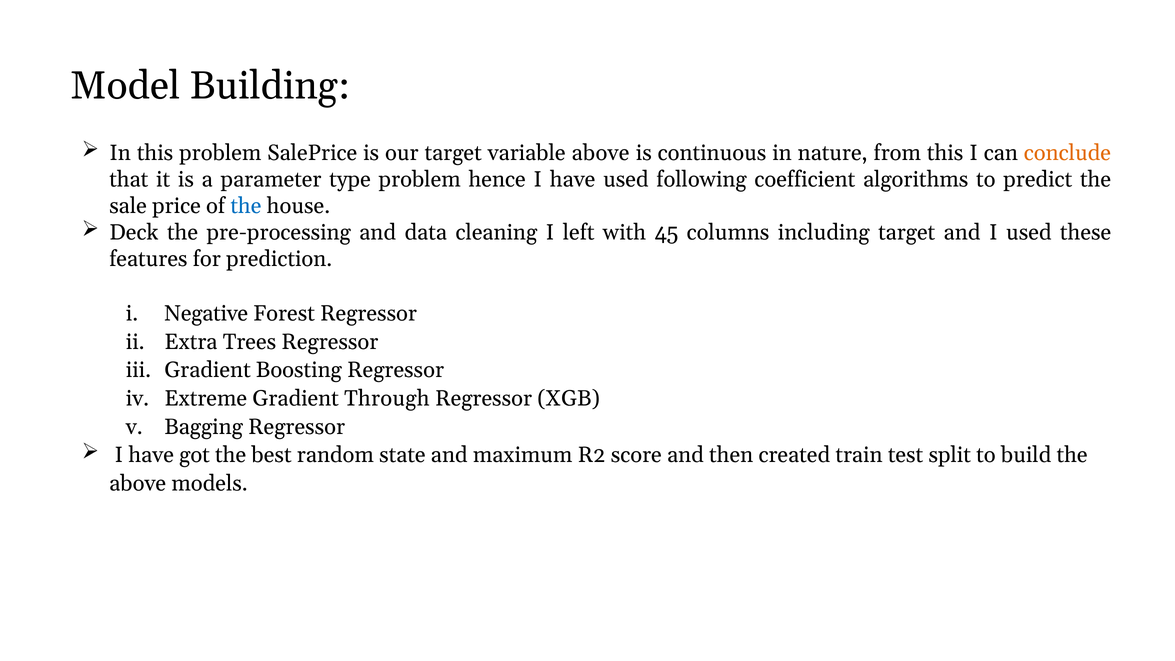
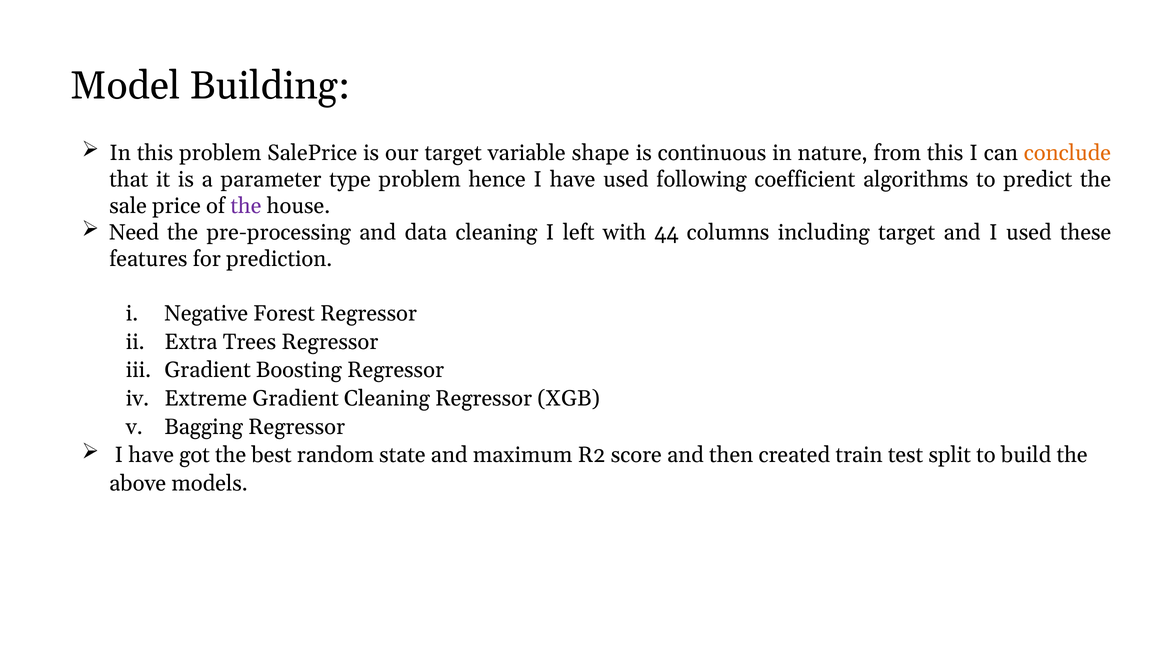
variable above: above -> shape
the at (246, 206) colour: blue -> purple
Deck: Deck -> Need
45: 45 -> 44
Gradient Through: Through -> Cleaning
